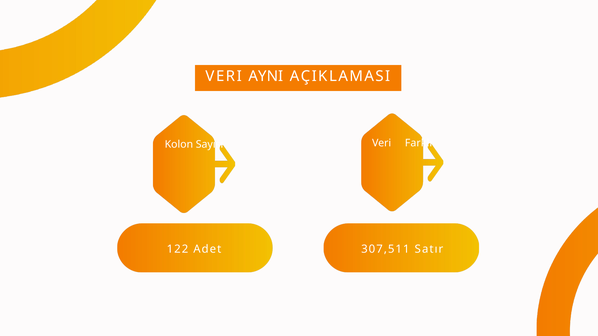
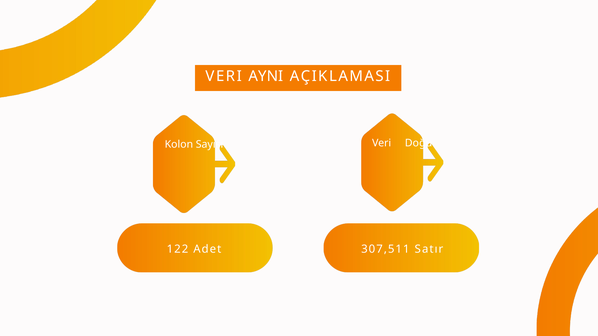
Farklı: Farklı -> Doğu
